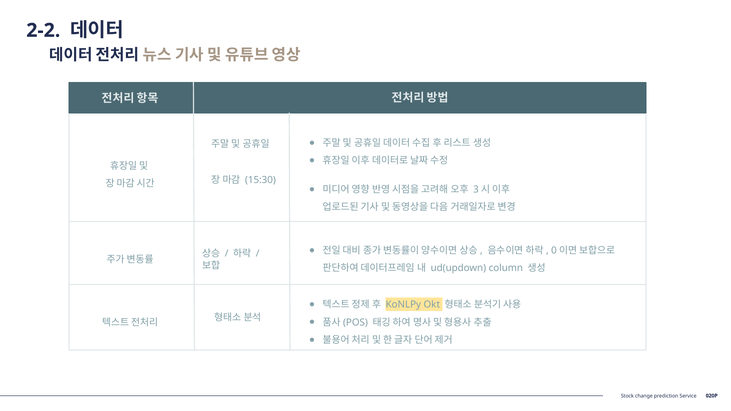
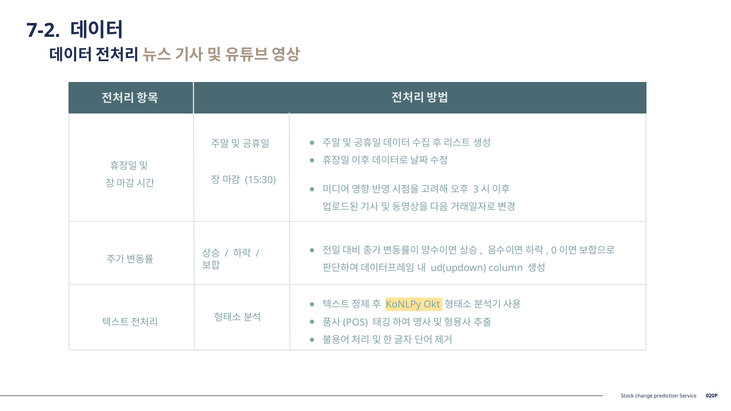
2-2: 2-2 -> 7-2
